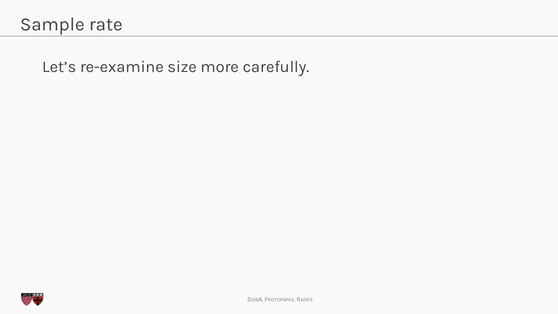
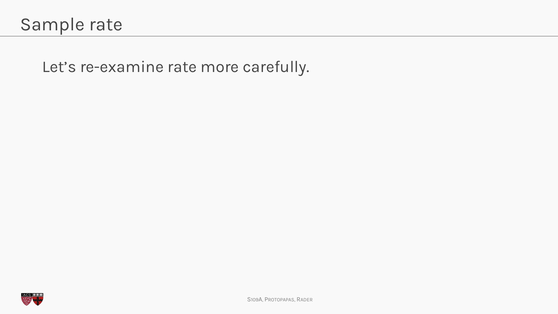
re-examine size: size -> rate
